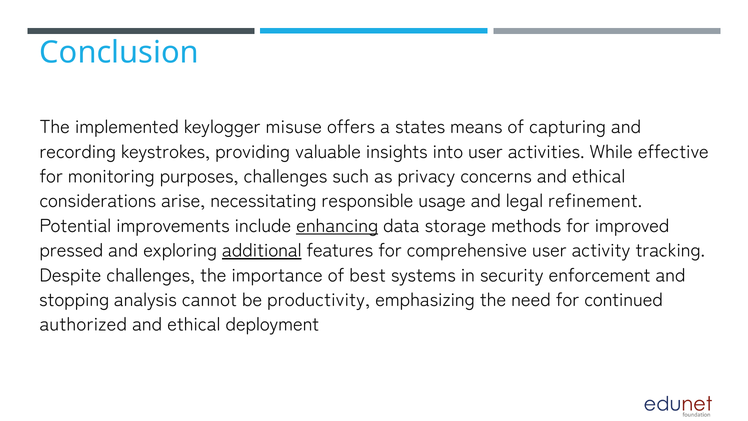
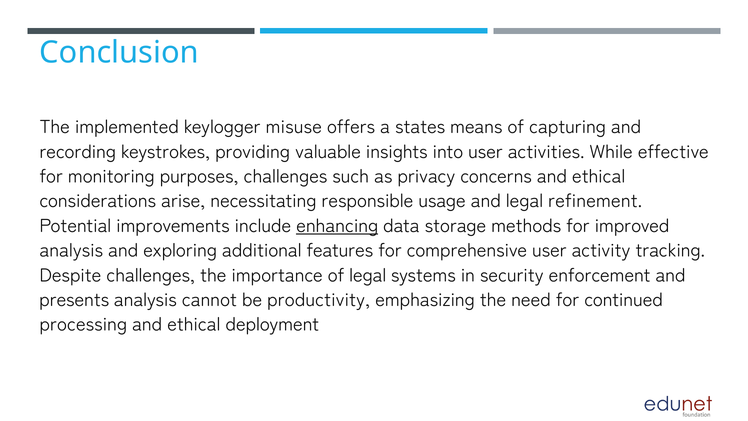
pressed at (71, 251): pressed -> analysis
additional underline: present -> none
of best: best -> legal
stopping: stopping -> presents
authorized: authorized -> processing
